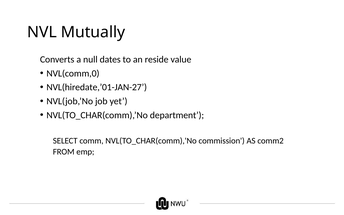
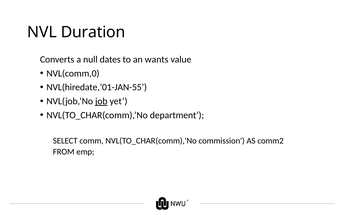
Mutually: Mutually -> Duration
reside: reside -> wants
NVL(hiredate,’01-JAN-27: NVL(hiredate,’01-JAN-27 -> NVL(hiredate,’01-JAN-55
job underline: none -> present
